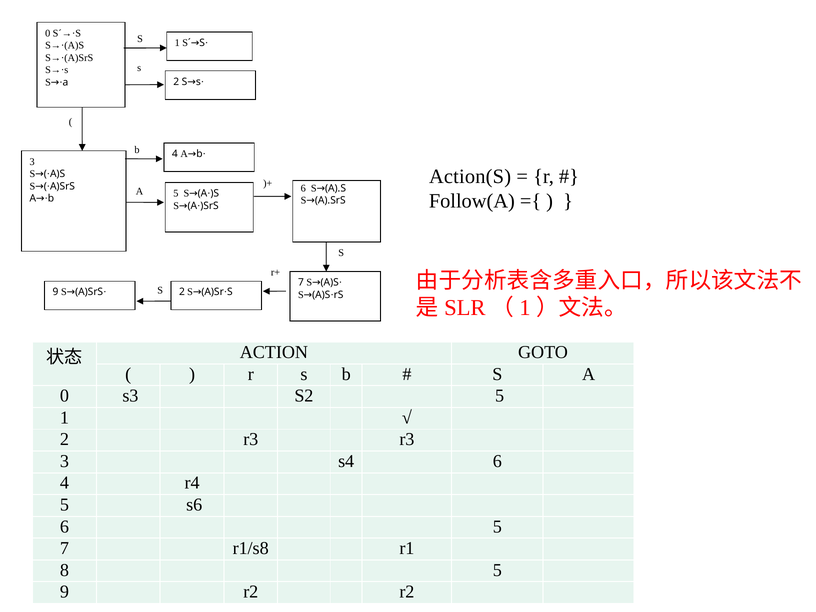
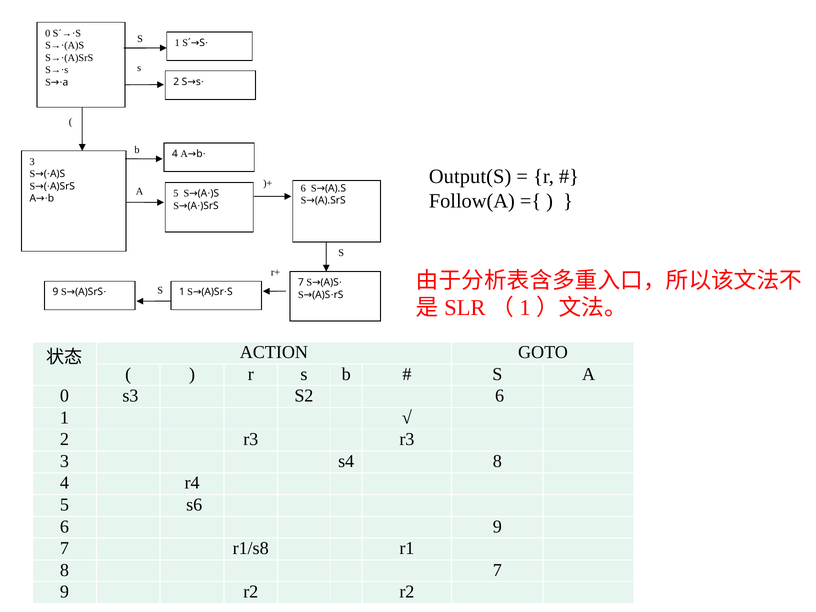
Action(S: Action(S -> Output(S
S 2: 2 -> 1
S2 5: 5 -> 6
s4 6: 6 -> 8
6 5: 5 -> 9
8 5: 5 -> 7
